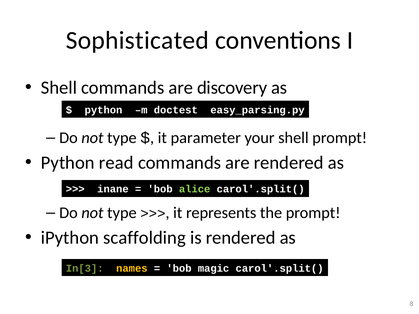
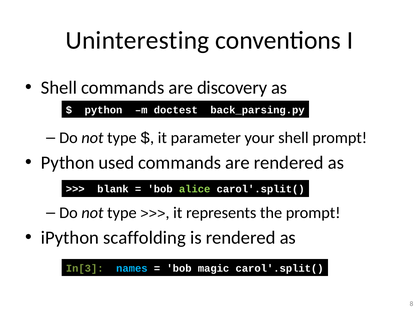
Sophisticated: Sophisticated -> Uninteresting
easy_parsing.py: easy_parsing.py -> back_parsing.py
read: read -> used
inane: inane -> blank
names colour: yellow -> light blue
